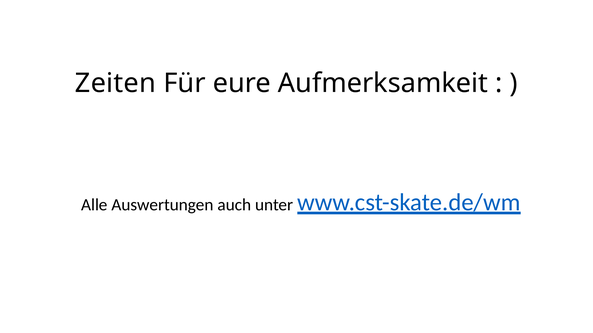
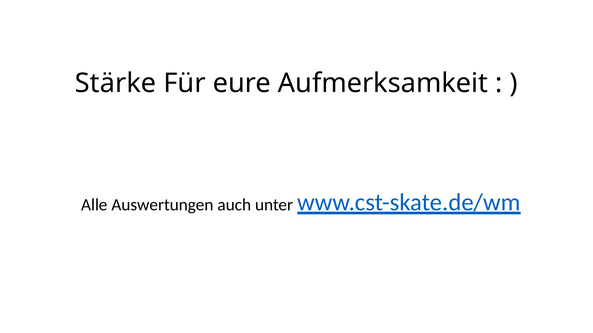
Zeiten: Zeiten -> Stärke
